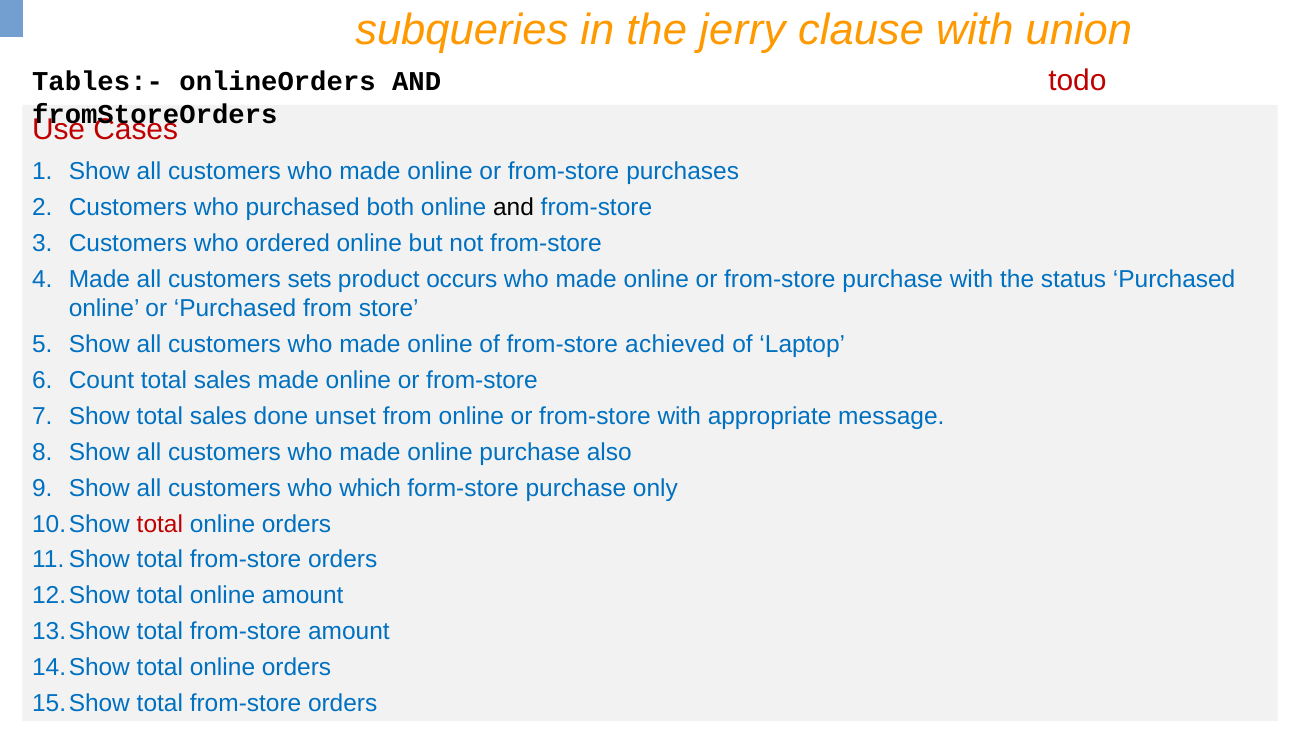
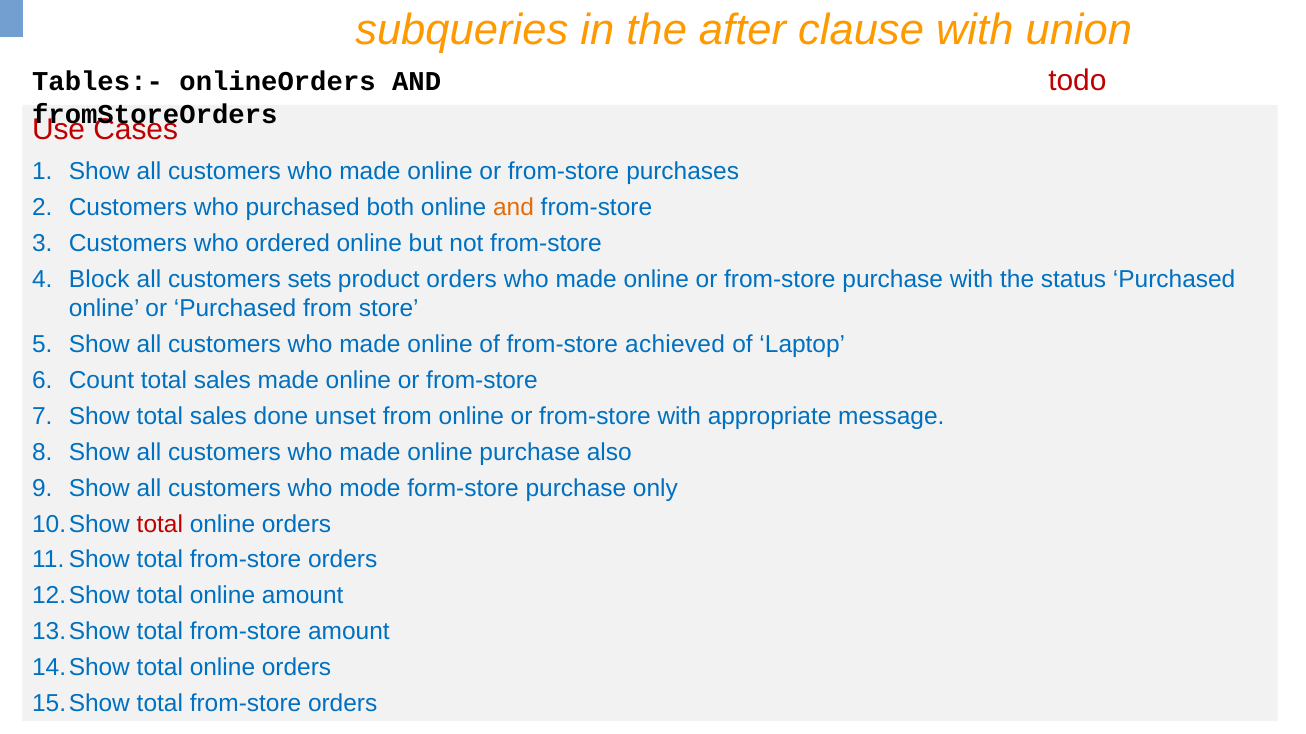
jerry: jerry -> after
and at (513, 208) colour: black -> orange
Made at (99, 280): Made -> Block
product occurs: occurs -> orders
which: which -> mode
